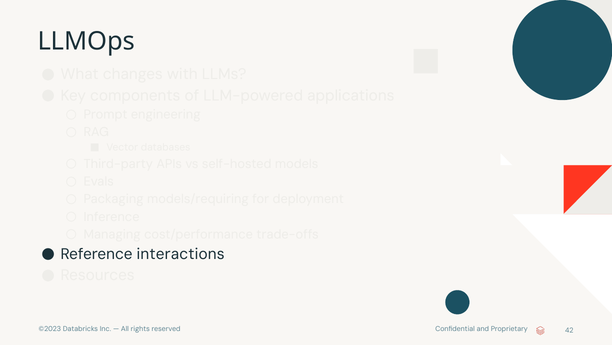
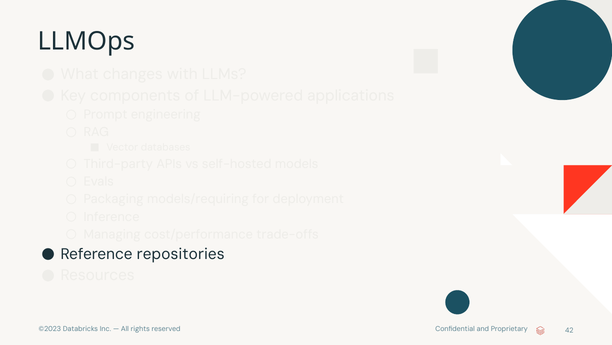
interactions: interactions -> repositories
